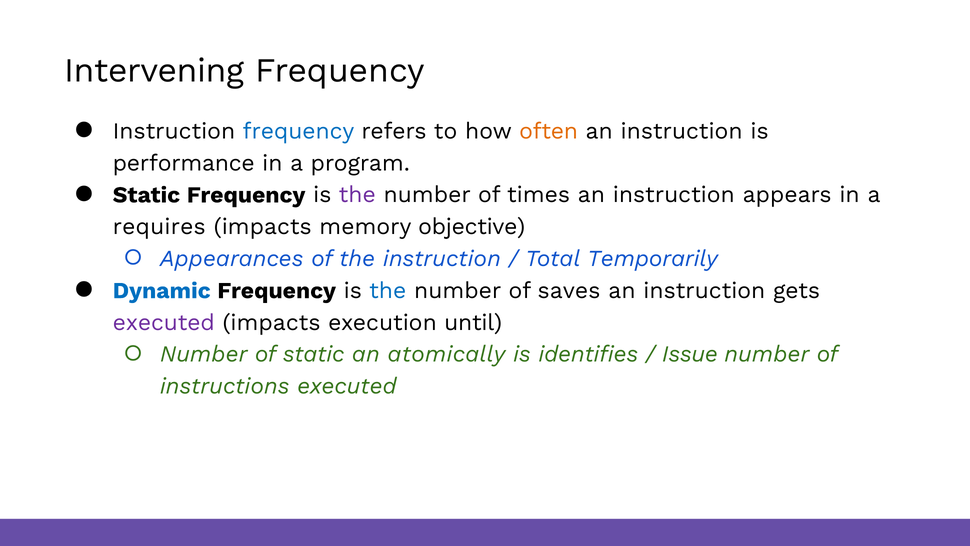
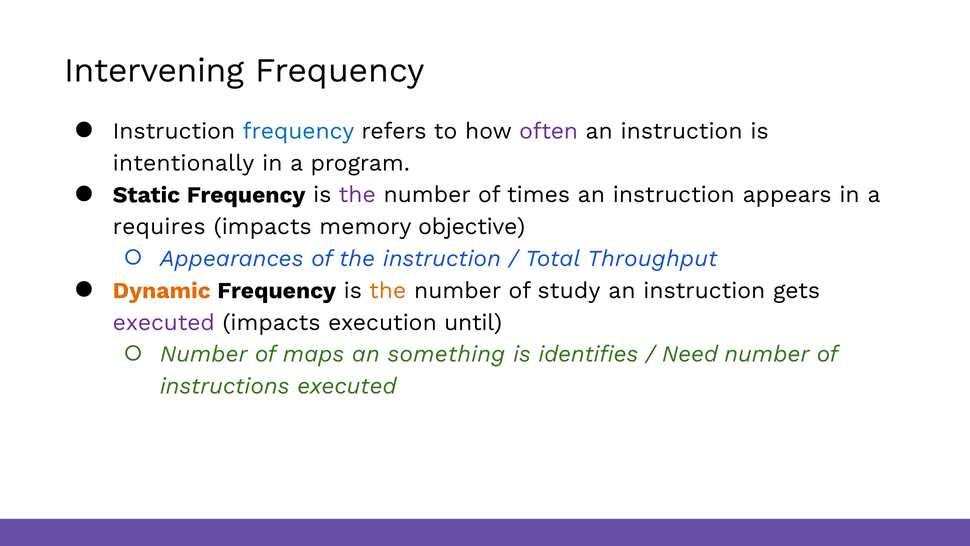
often colour: orange -> purple
performance: performance -> intentionally
Temporarily: Temporarily -> Throughput
Dynamic colour: blue -> orange
the at (388, 290) colour: blue -> orange
saves: saves -> study
of static: static -> maps
atomically: atomically -> something
Issue: Issue -> Need
